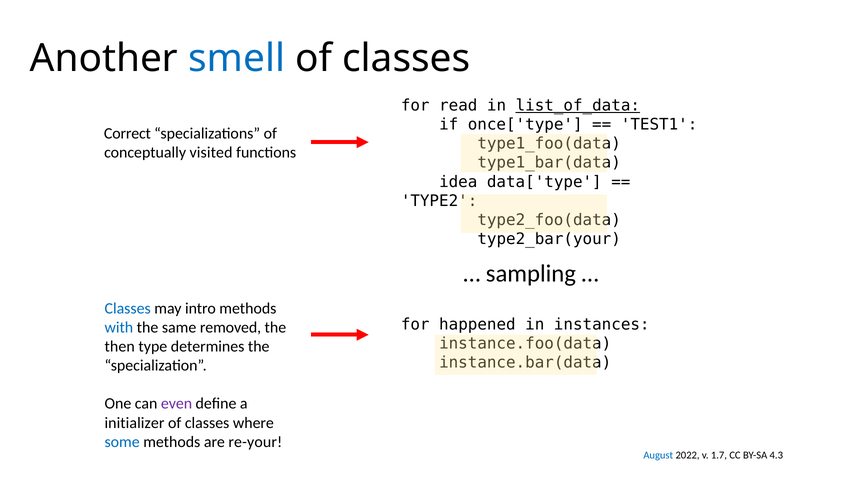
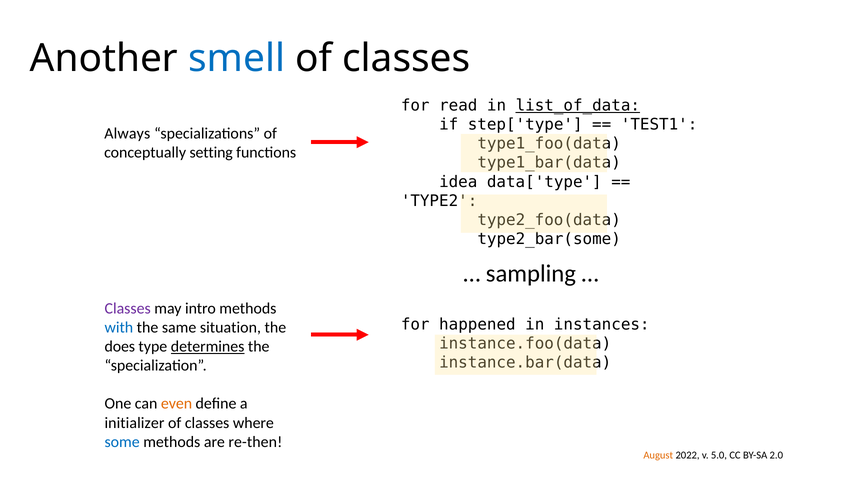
once['type: once['type -> step['type
Correct: Correct -> Always
visited: visited -> setting
type2_bar(your: type2_bar(your -> type2_bar(some
Classes at (128, 308) colour: blue -> purple
removed: removed -> situation
then: then -> does
determines underline: none -> present
even colour: purple -> orange
re-your: re-your -> re-then
August colour: blue -> orange
1.7: 1.7 -> 5.0
4.3: 4.3 -> 2.0
